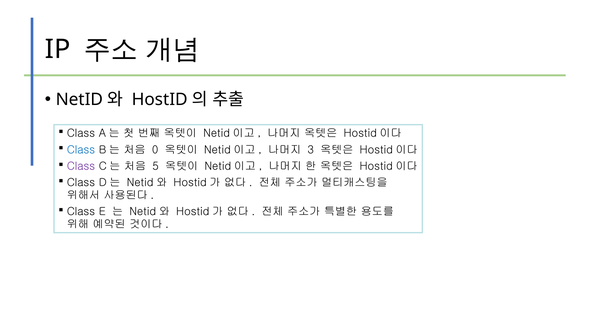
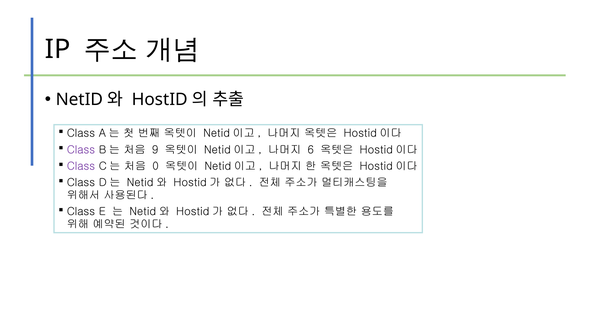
Class at (81, 150) colour: blue -> purple
0: 0 -> 9
3: 3 -> 6
5: 5 -> 0
